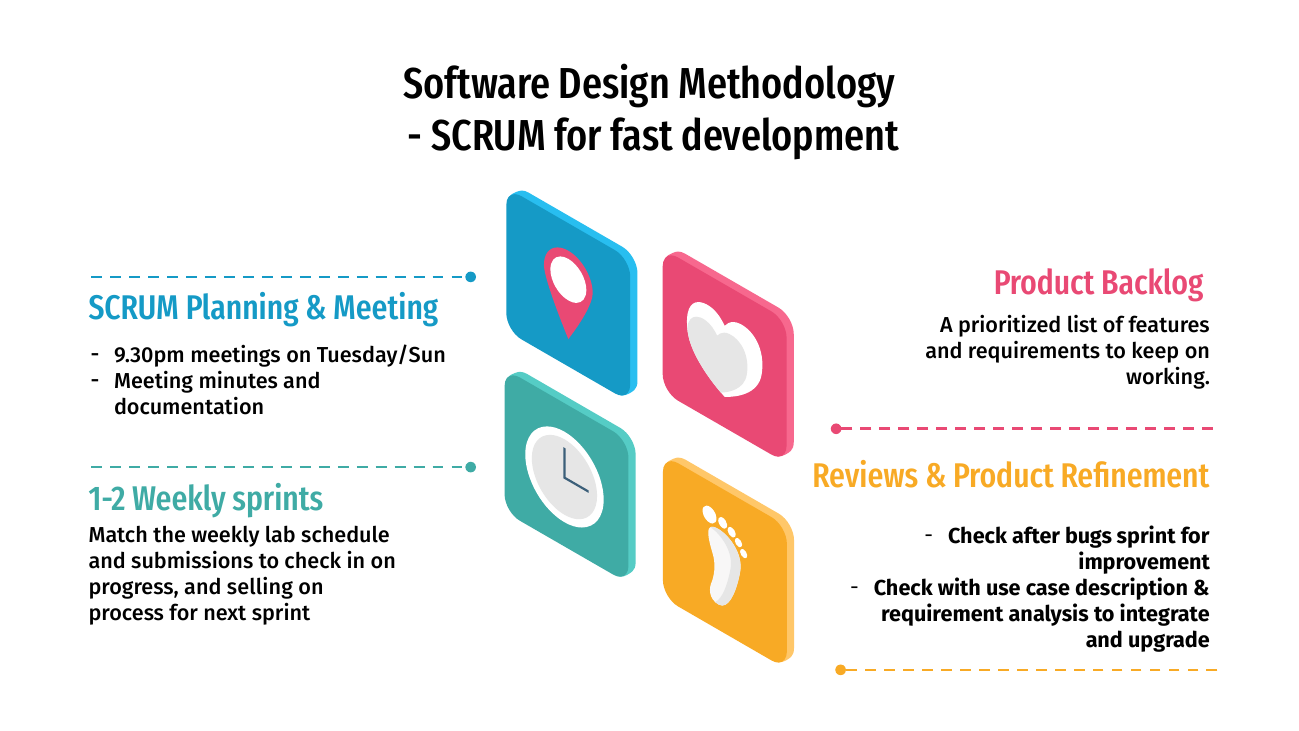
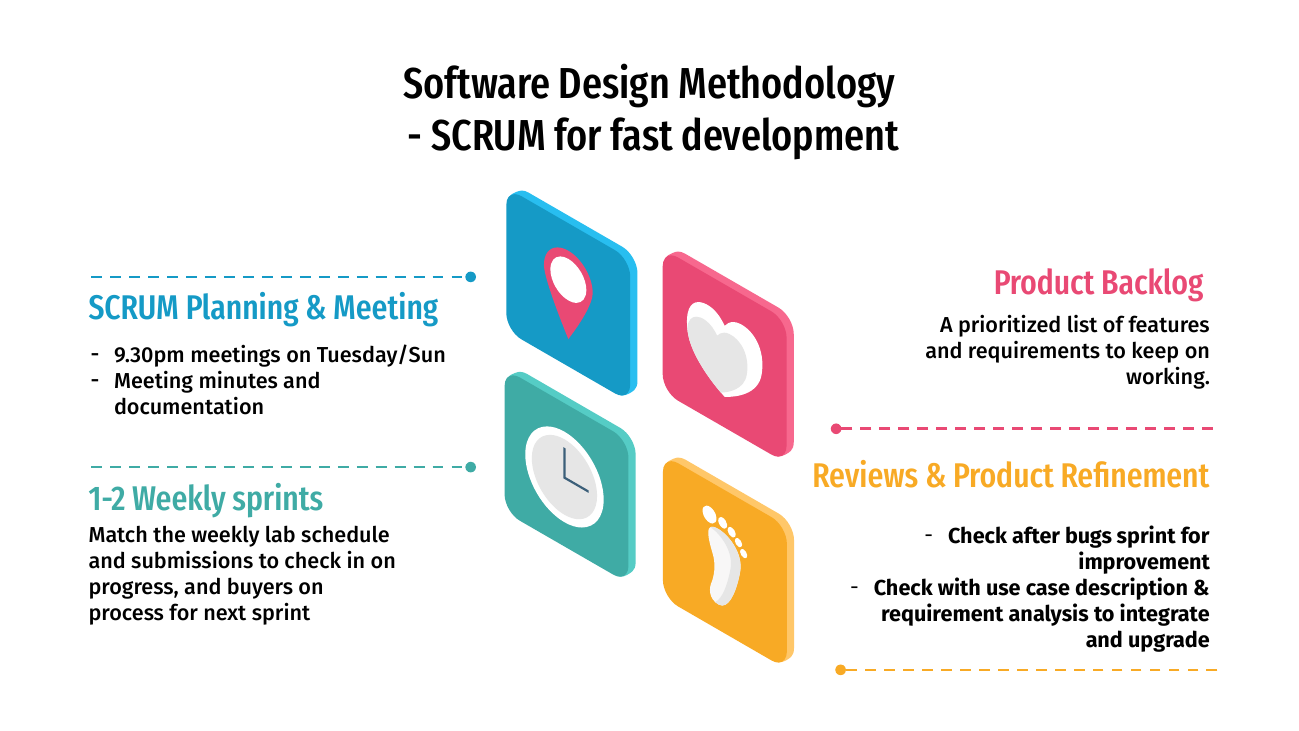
selling: selling -> buyers
